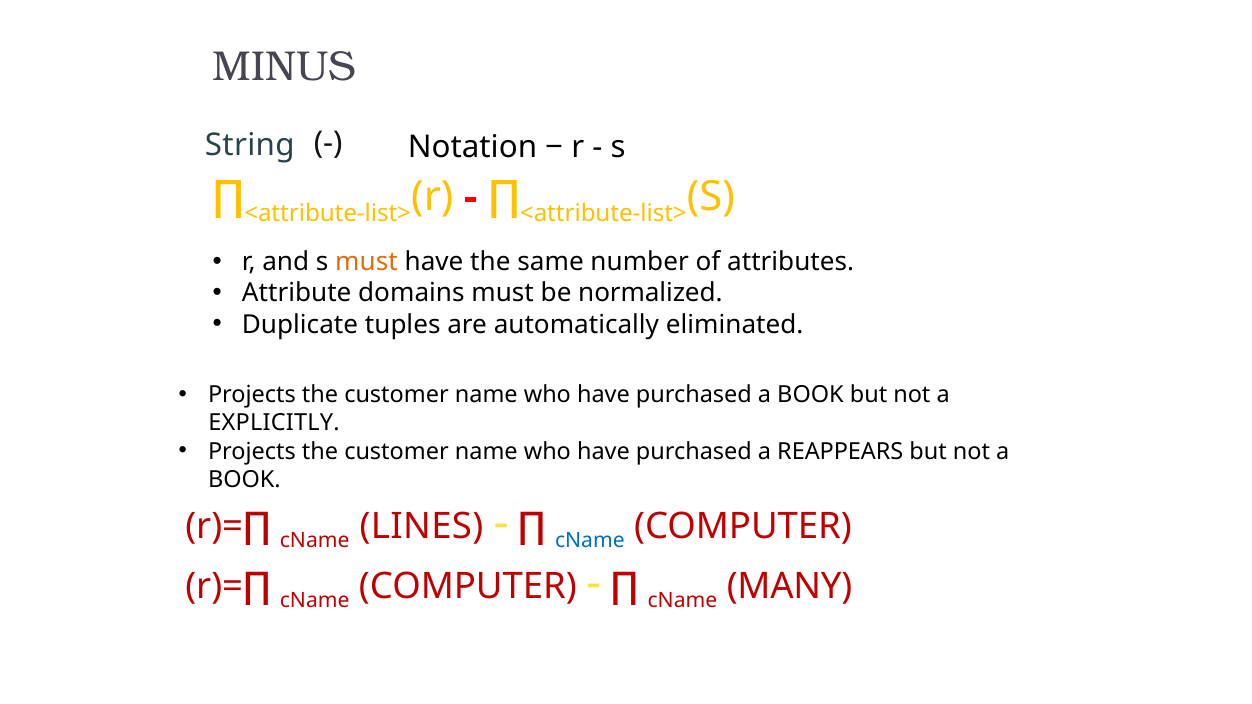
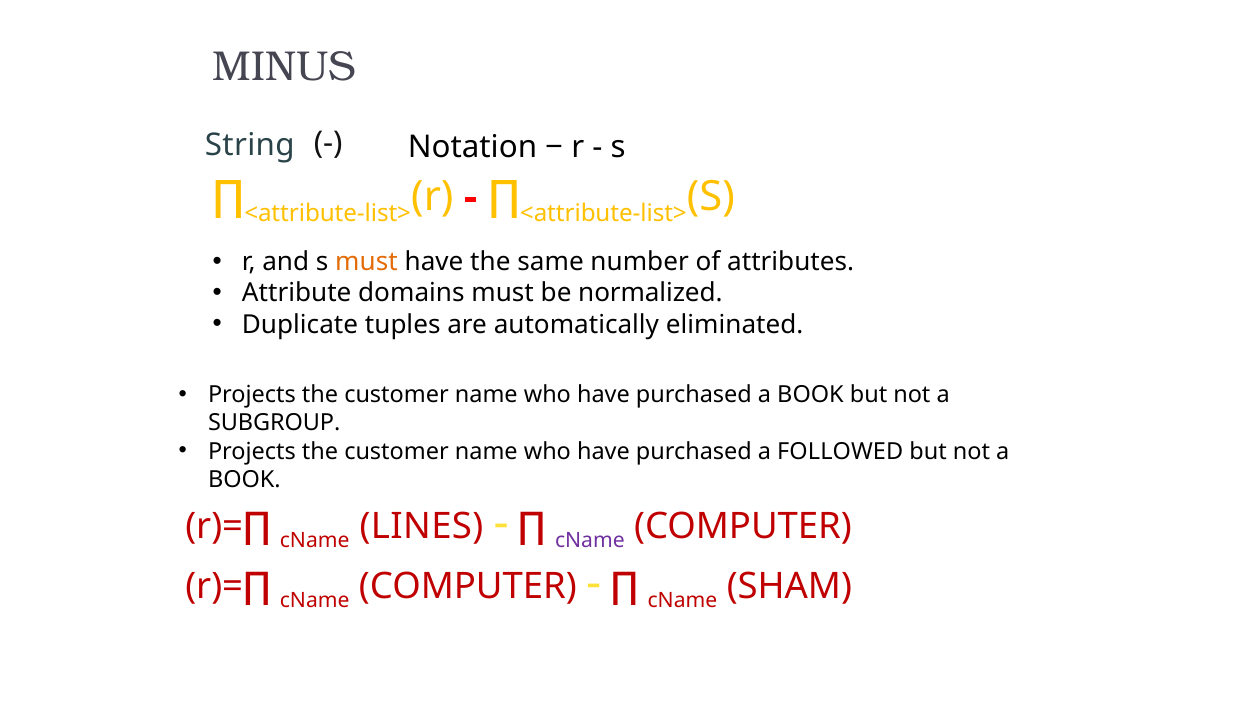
EXPLICITLY: EXPLICITLY -> SUBGROUP
REAPPEARS: REAPPEARS -> FOLLOWED
cName at (590, 541) colour: blue -> purple
MANY: MANY -> SHAM
